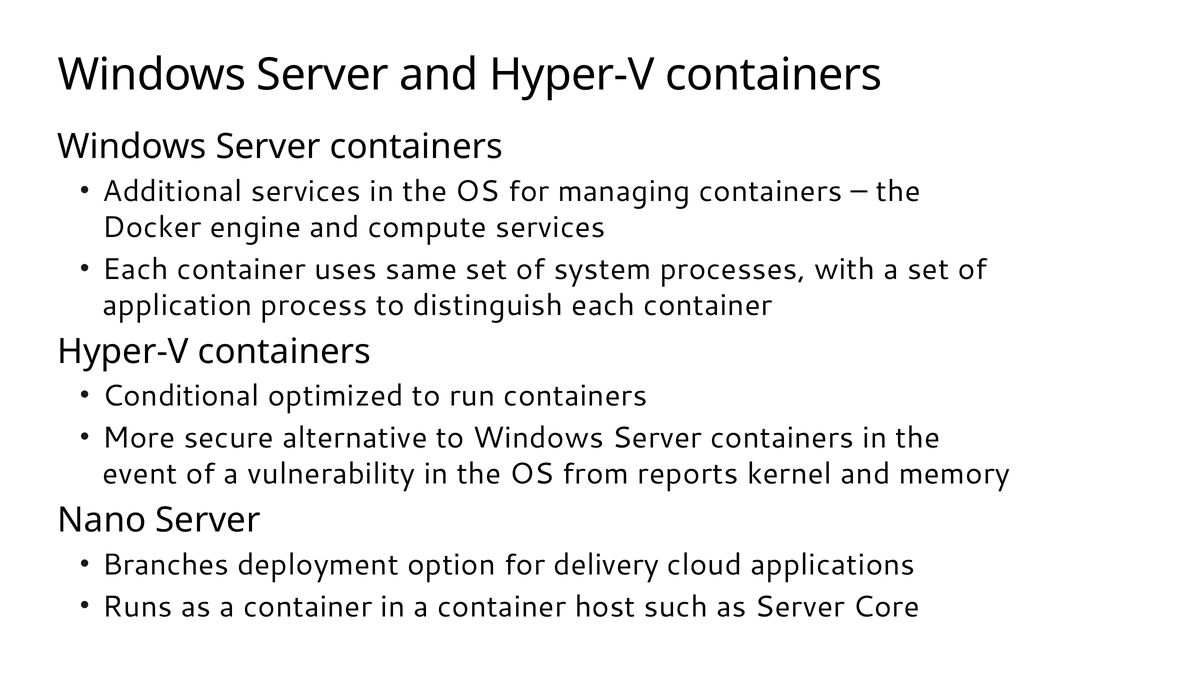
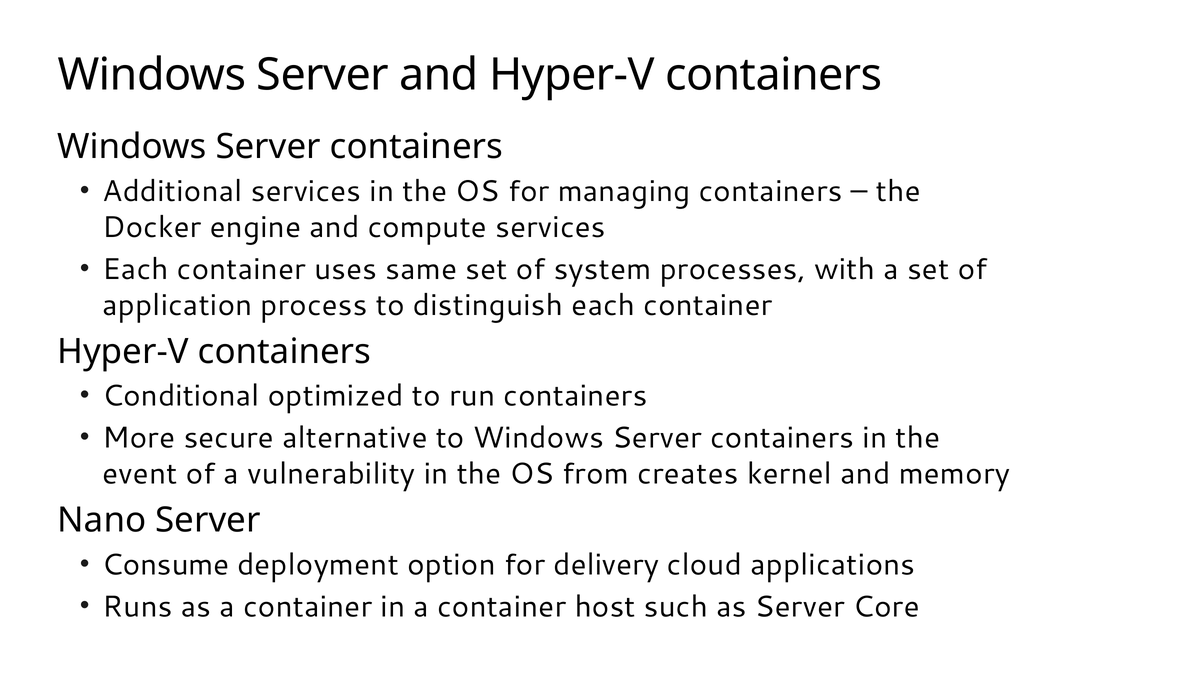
reports: reports -> creates
Branches: Branches -> Consume
